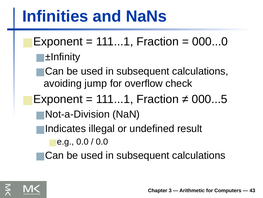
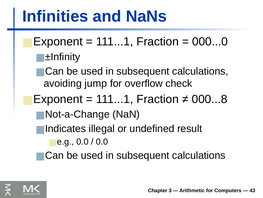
000...5: 000...5 -> 000...8
Not-a-Division: Not-a-Division -> Not-a-Change
